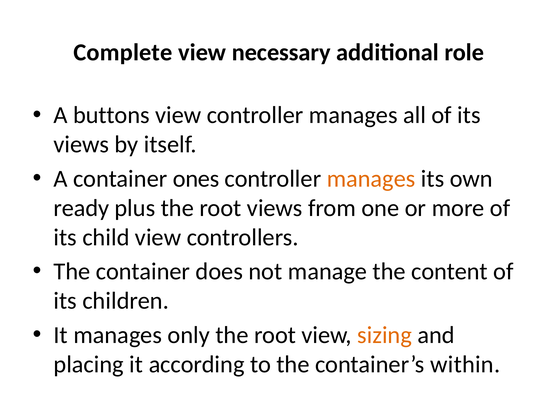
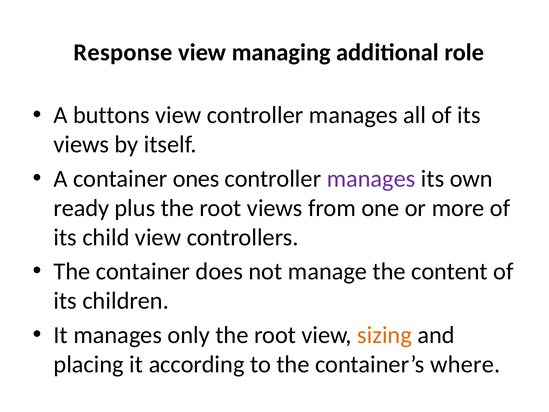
Complete: Complete -> Response
necessary: necessary -> managing
manages at (371, 179) colour: orange -> purple
within: within -> where
